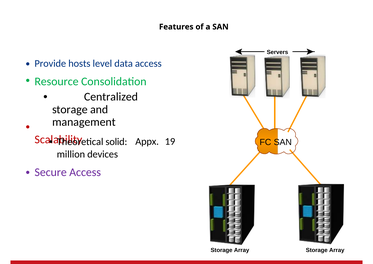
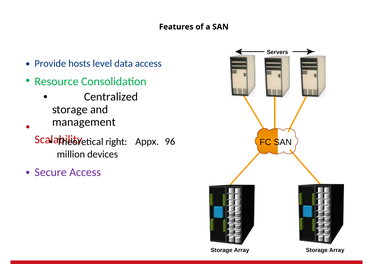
solid: solid -> right
19: 19 -> 96
